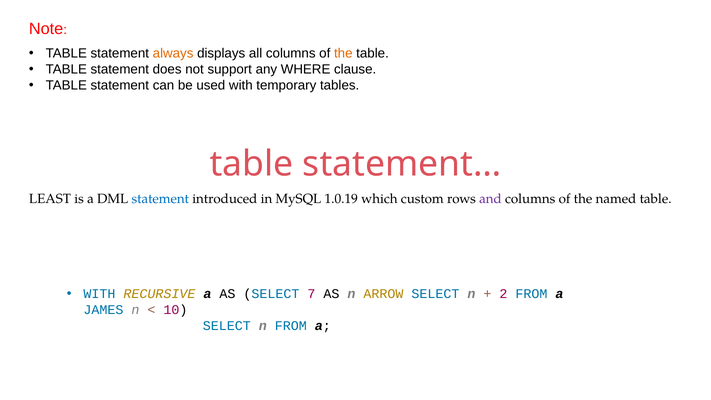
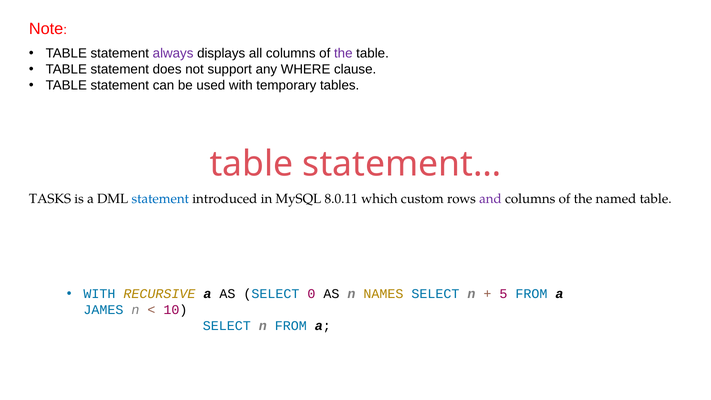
always colour: orange -> purple
the at (343, 53) colour: orange -> purple
LEAST: LEAST -> TASKS
1.0.19: 1.0.19 -> 8.0.11
7: 7 -> 0
ARROW: ARROW -> NAMES
2: 2 -> 5
